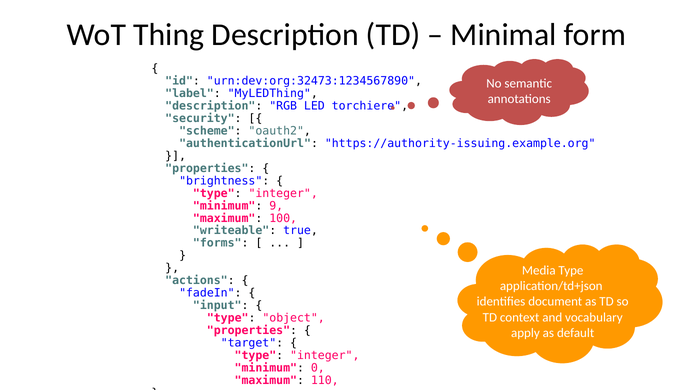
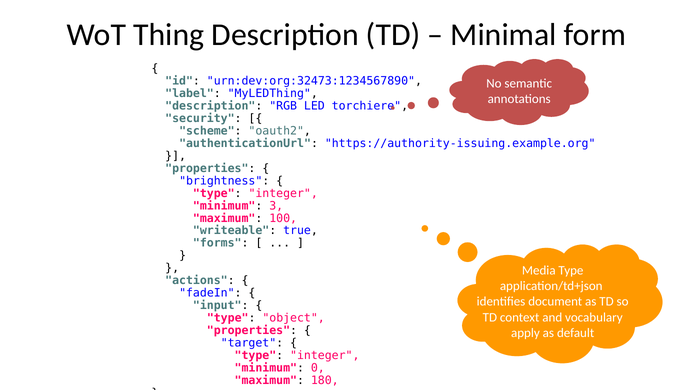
9: 9 -> 3
110: 110 -> 180
